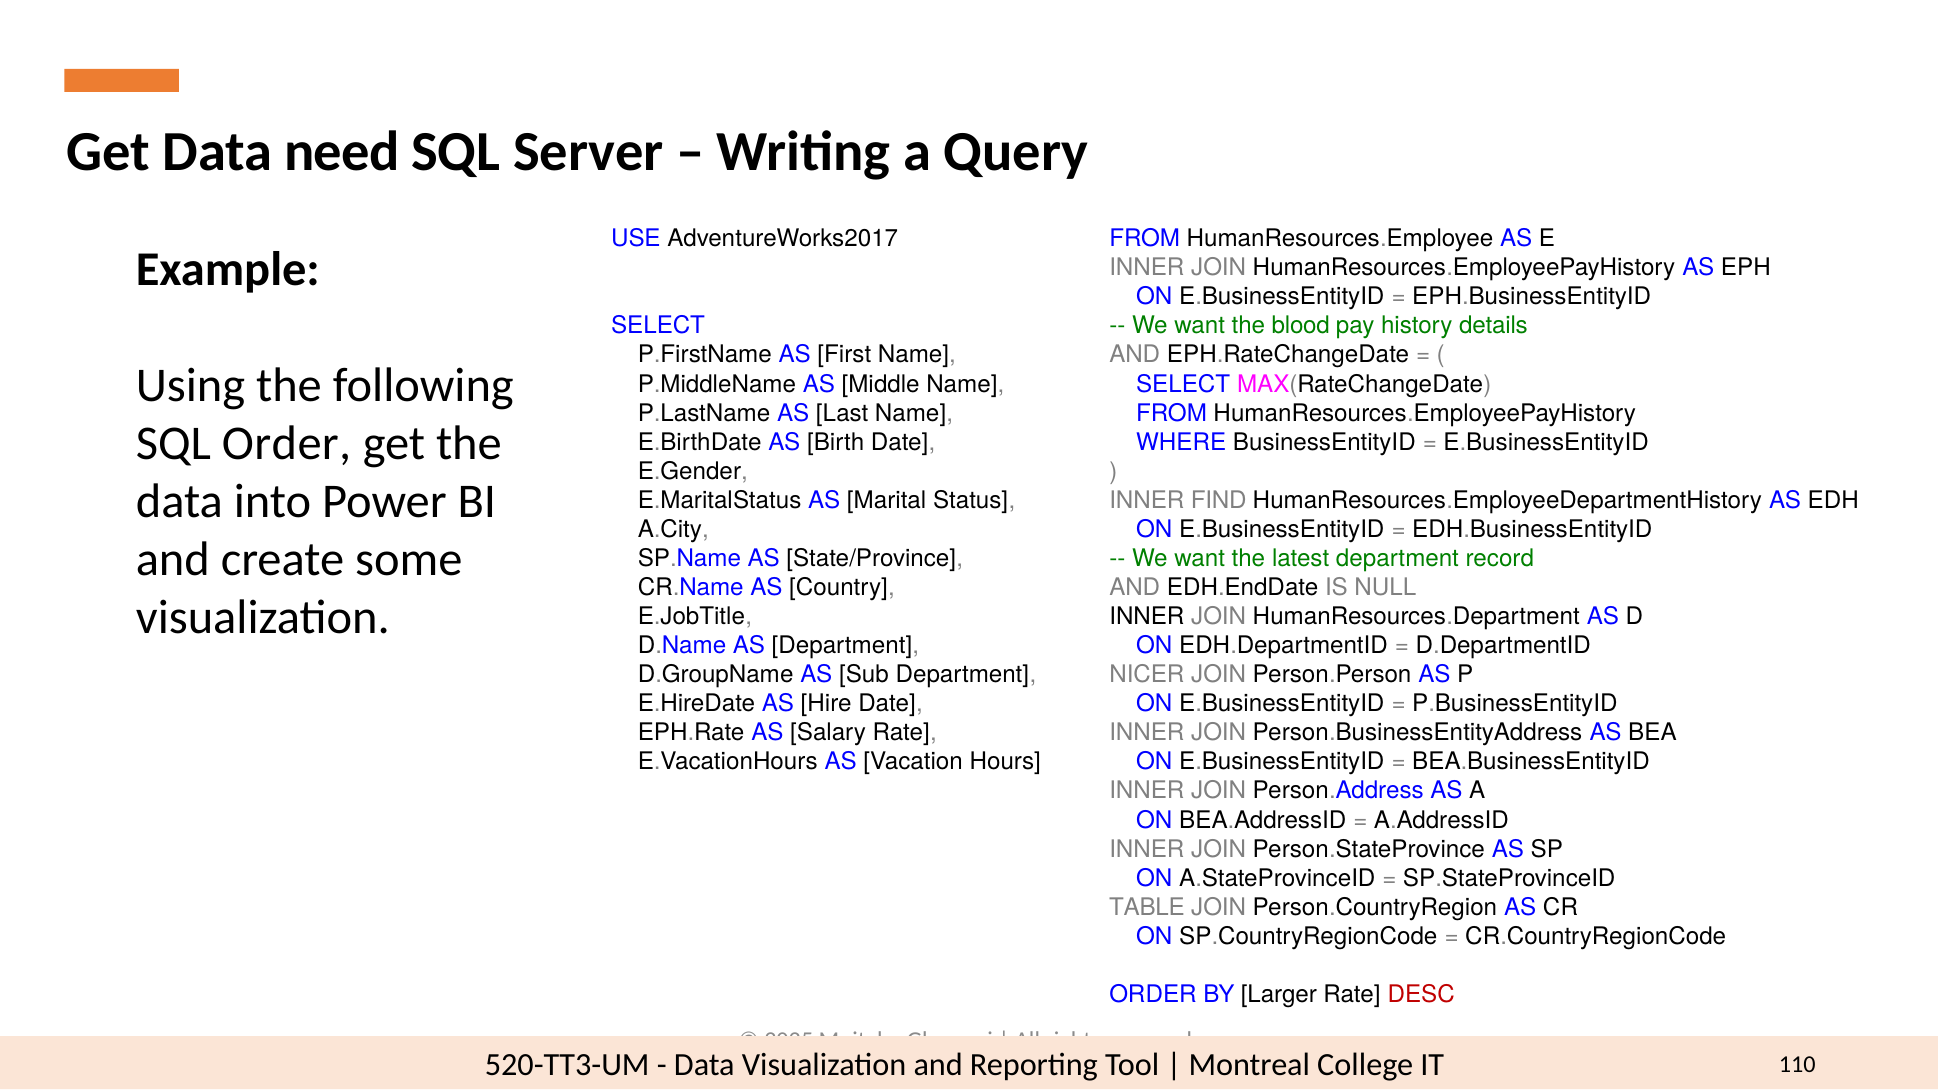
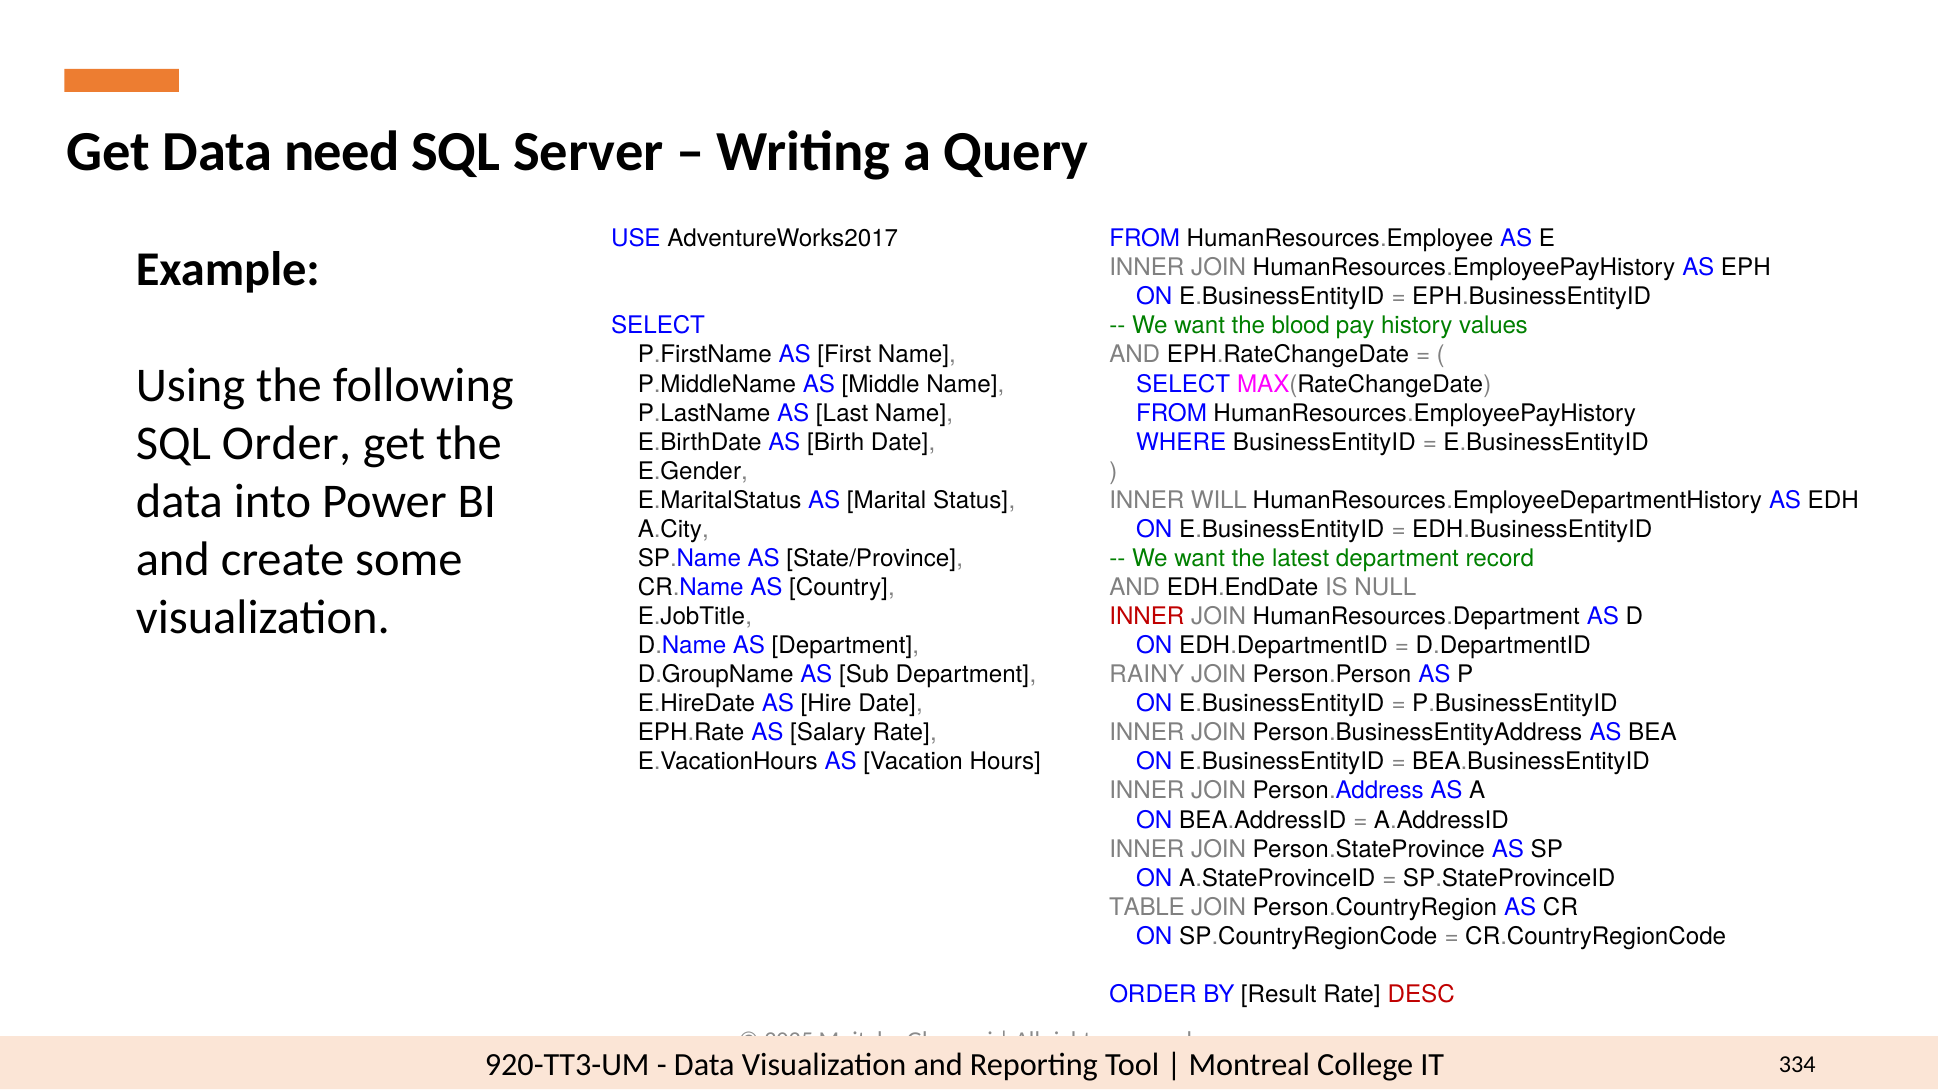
details: details -> values
FIND: FIND -> WILL
INNER at (1147, 617) colour: black -> red
NICER: NICER -> RAINY
Larger: Larger -> Result
520-TT3-UM: 520-TT3-UM -> 920-TT3-UM
110: 110 -> 334
